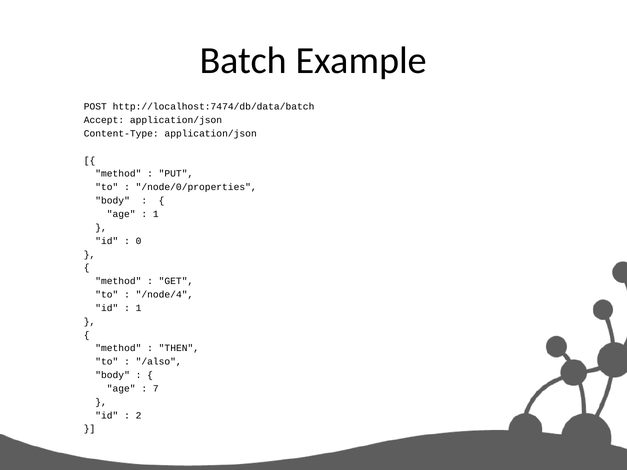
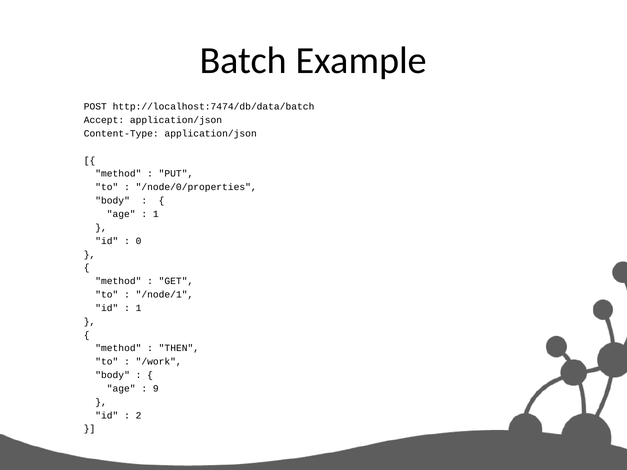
/node/4: /node/4 -> /node/1
/also: /also -> /work
7: 7 -> 9
